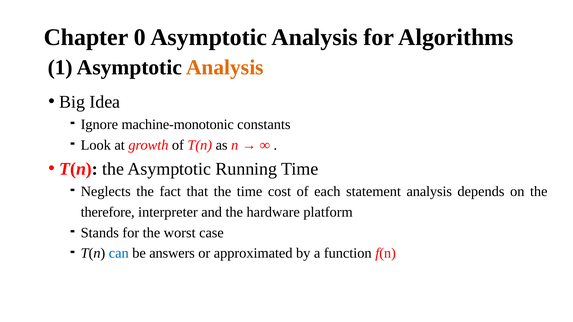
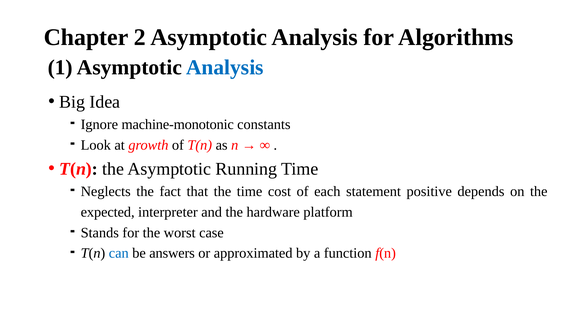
0: 0 -> 2
Analysis at (225, 67) colour: orange -> blue
statement analysis: analysis -> positive
therefore: therefore -> expected
